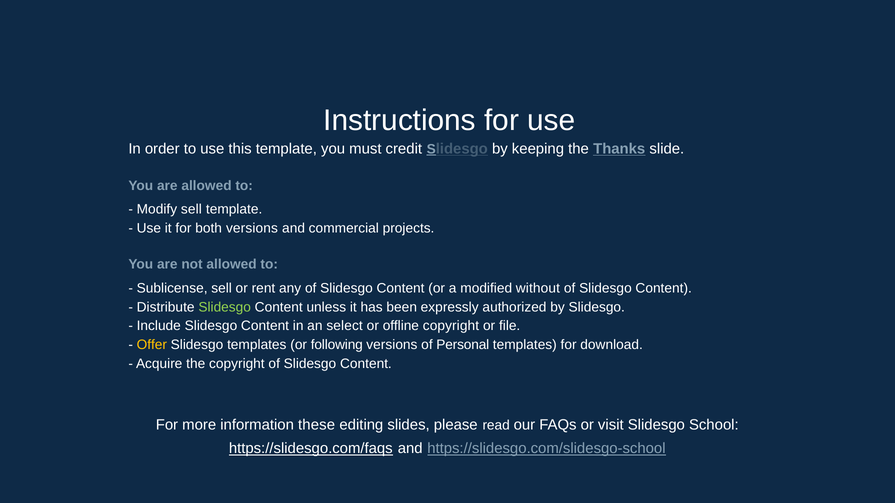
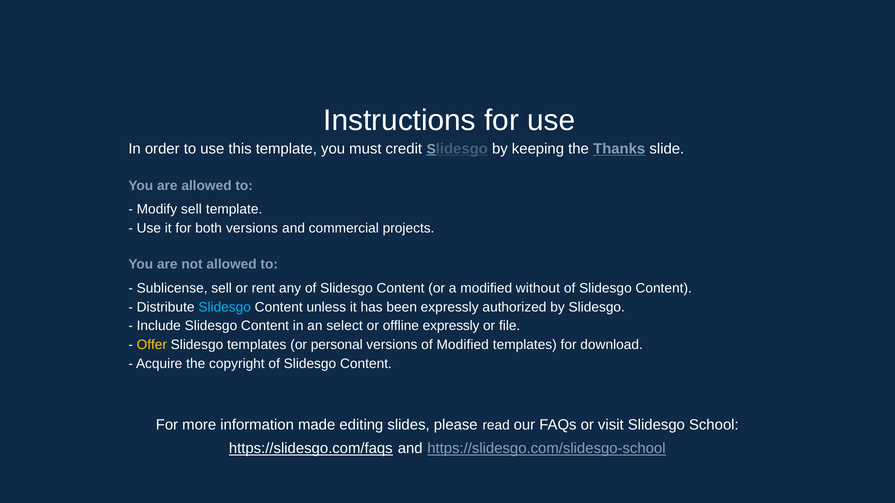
Slidesgo at (225, 307) colour: light green -> light blue
offline copyright: copyright -> expressly
following: following -> personal
of Personal: Personal -> Modified
these: these -> made
